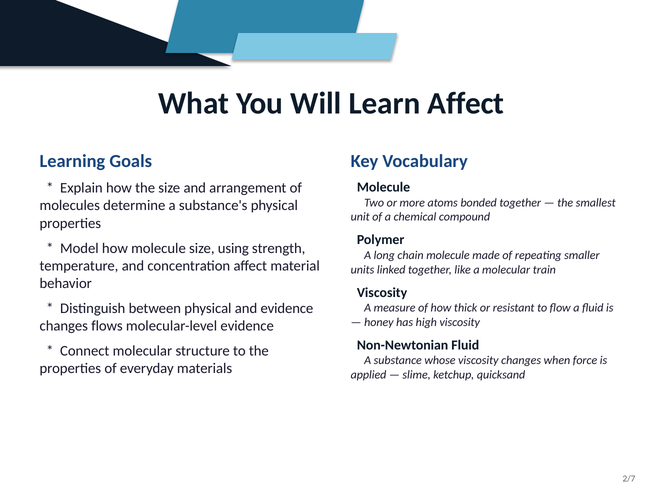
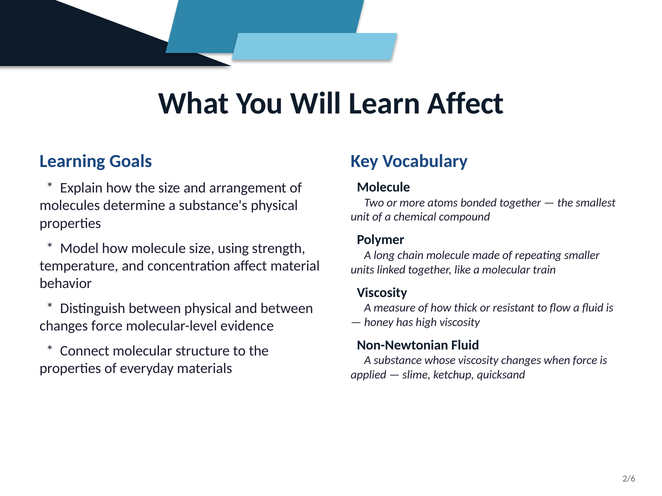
and evidence: evidence -> between
changes flows: flows -> force
2/7: 2/7 -> 2/6
